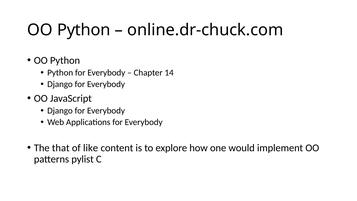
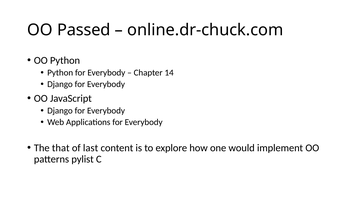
Python at (84, 30): Python -> Passed
like: like -> last
